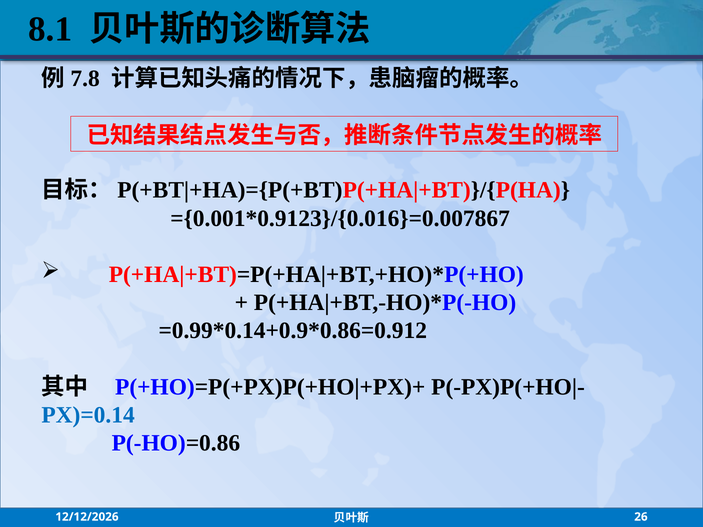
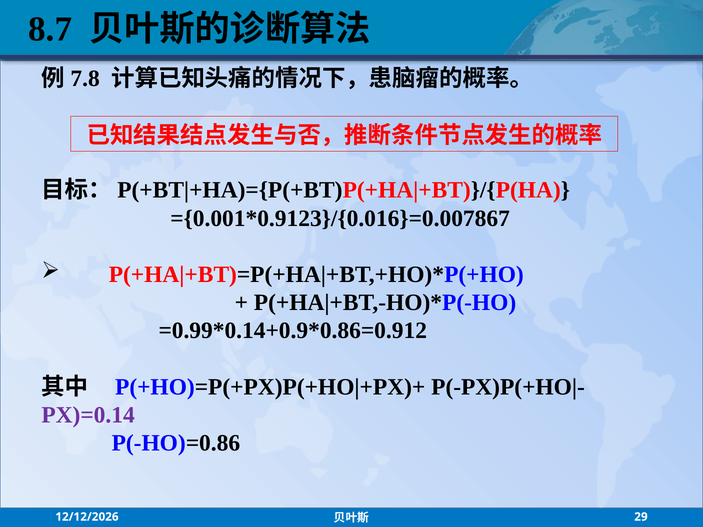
8.1: 8.1 -> 8.7
PX)=0.14 colour: blue -> purple
26: 26 -> 29
